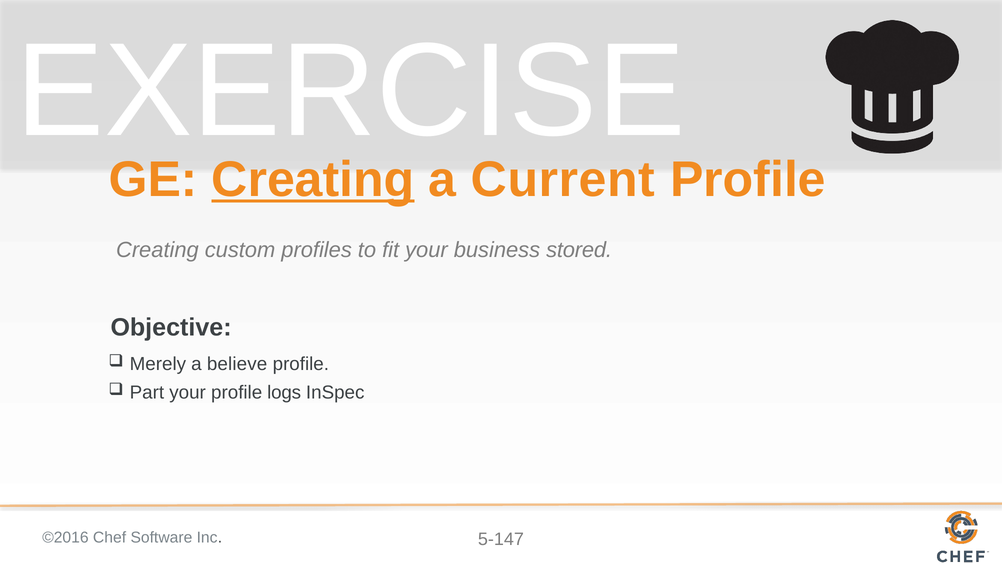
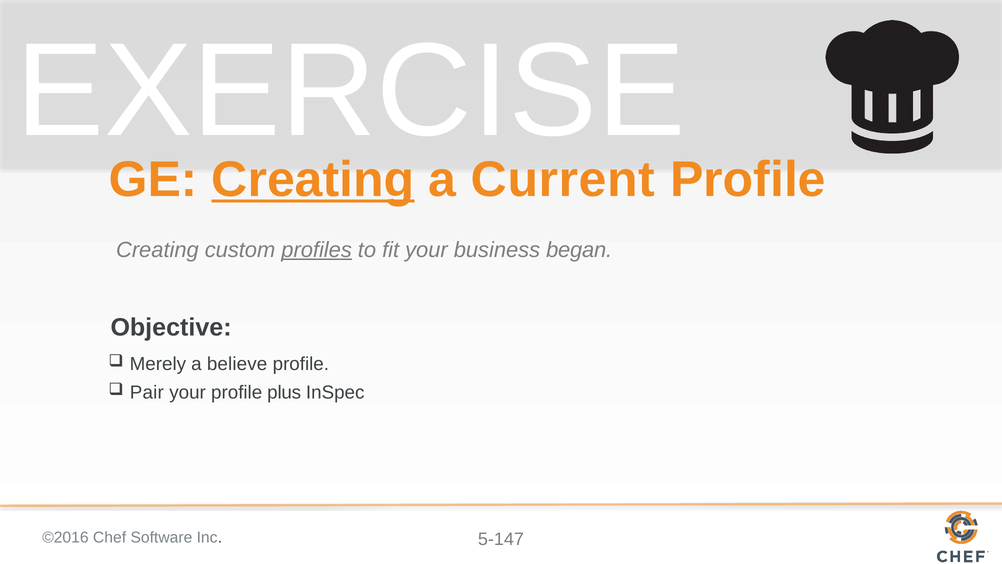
profiles underline: none -> present
stored: stored -> began
Part: Part -> Pair
logs: logs -> plus
